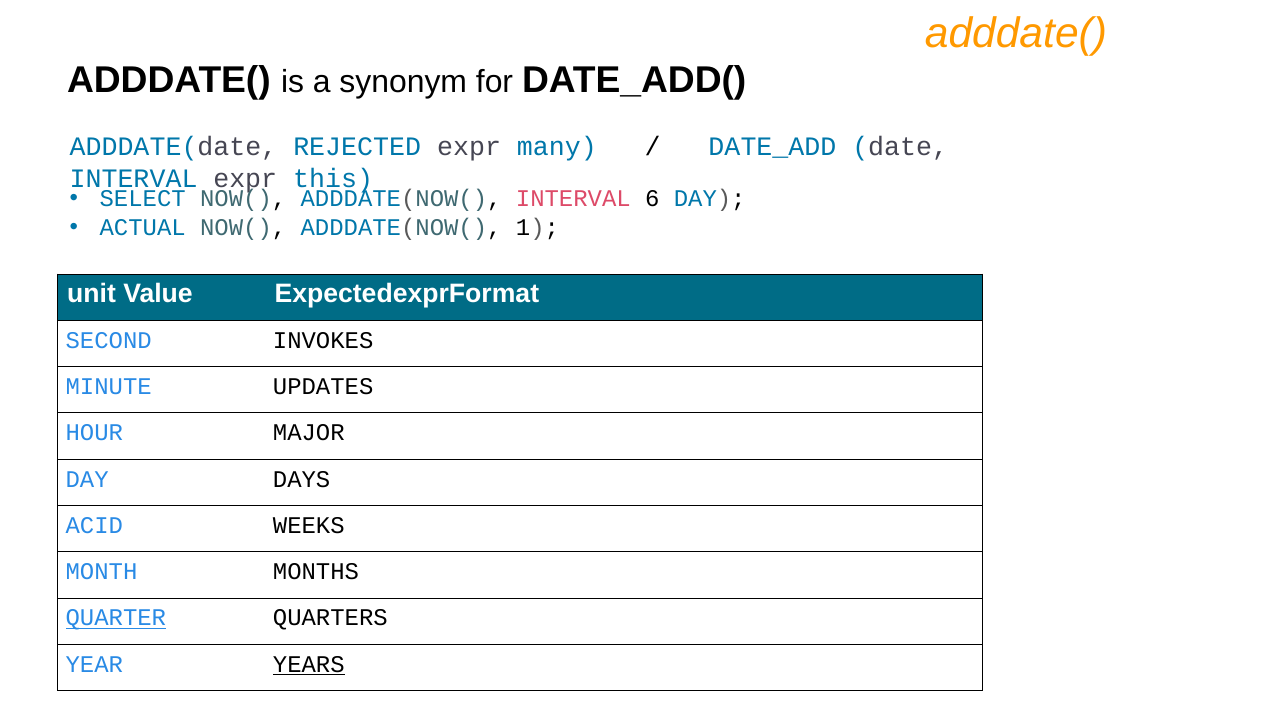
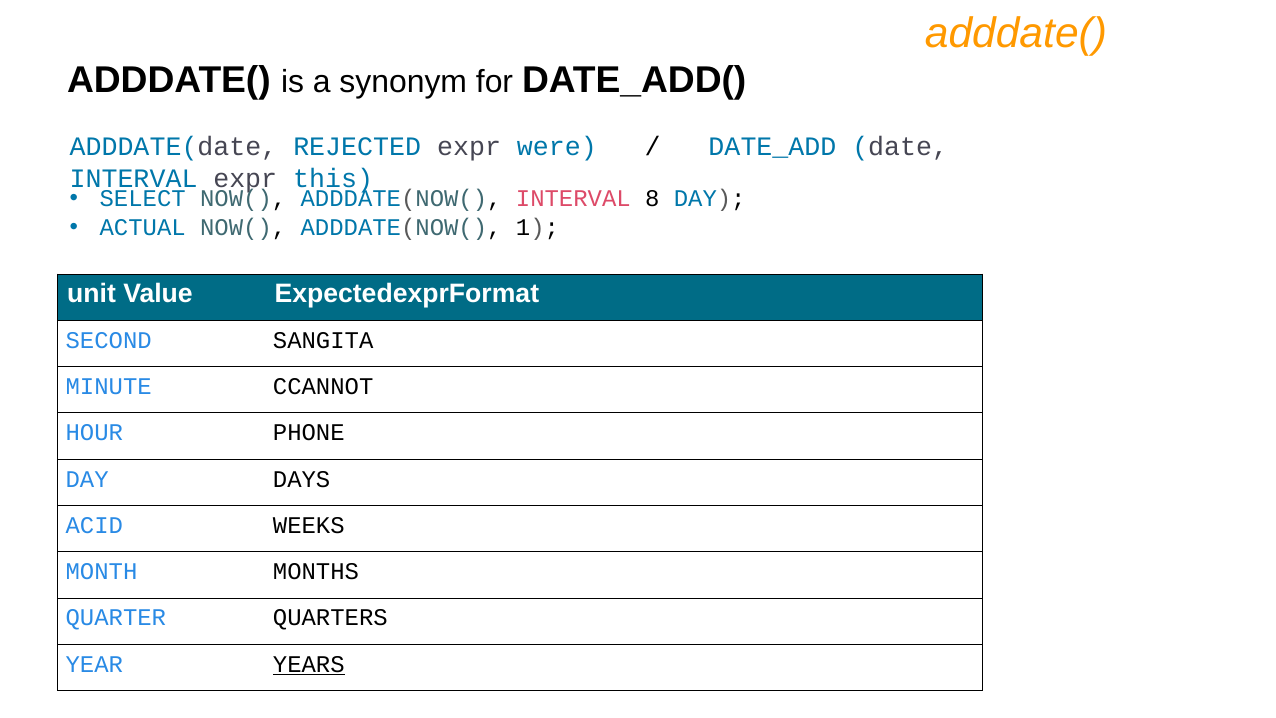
many: many -> were
6: 6 -> 8
INVOKES: INVOKES -> SANGITA
UPDATES: UPDATES -> CCANNOT
MAJOR: MAJOR -> PHONE
QUARTER underline: present -> none
